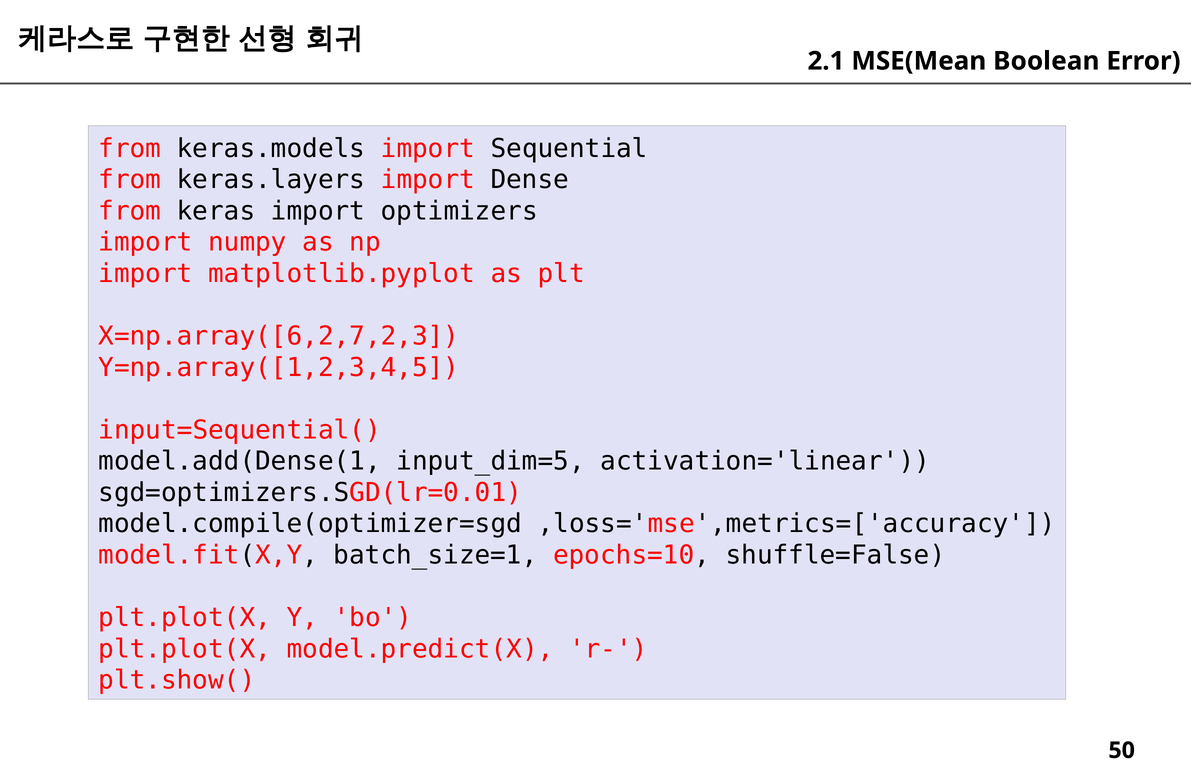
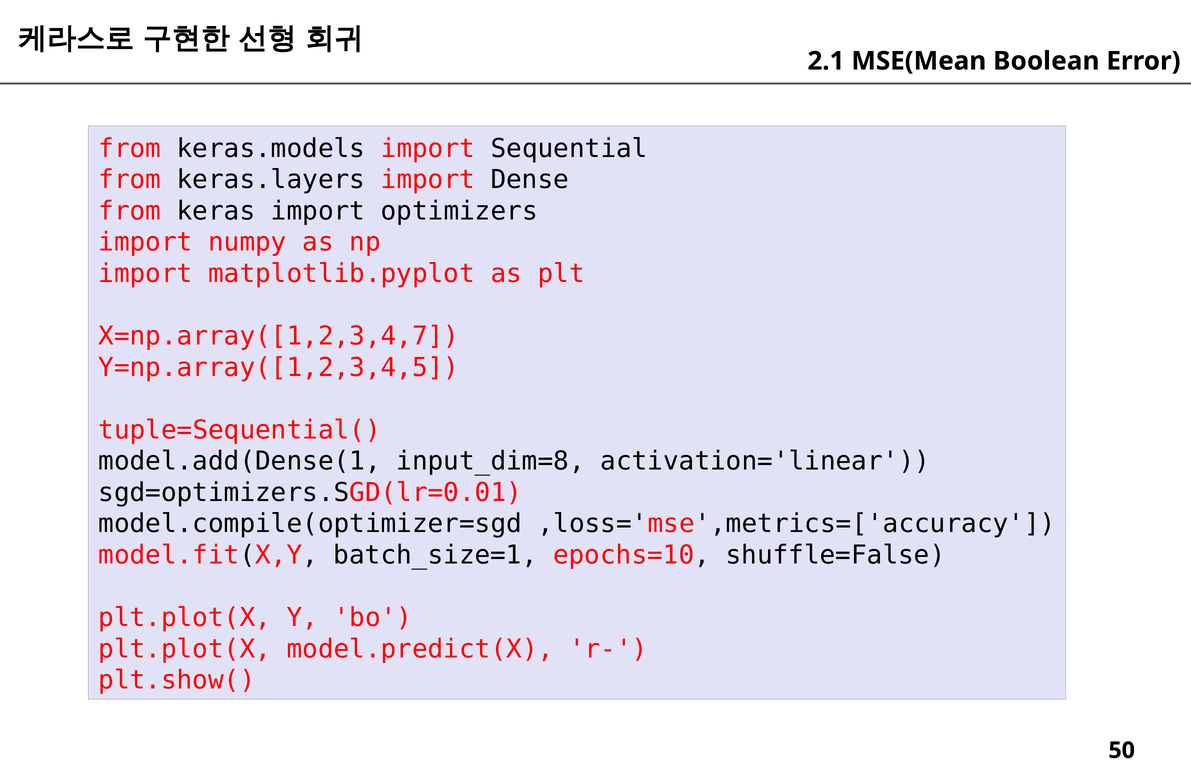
X=np.array([6,2,7,2,3: X=np.array([6,2,7,2,3 -> X=np.array([1,2,3,4,7
input=Sequential(: input=Sequential( -> tuple=Sequential(
input_dim=5: input_dim=5 -> input_dim=8
